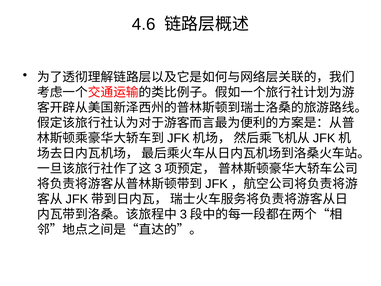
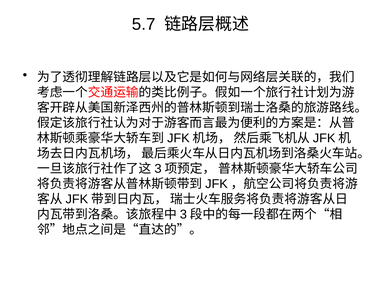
4.6: 4.6 -> 5.7
